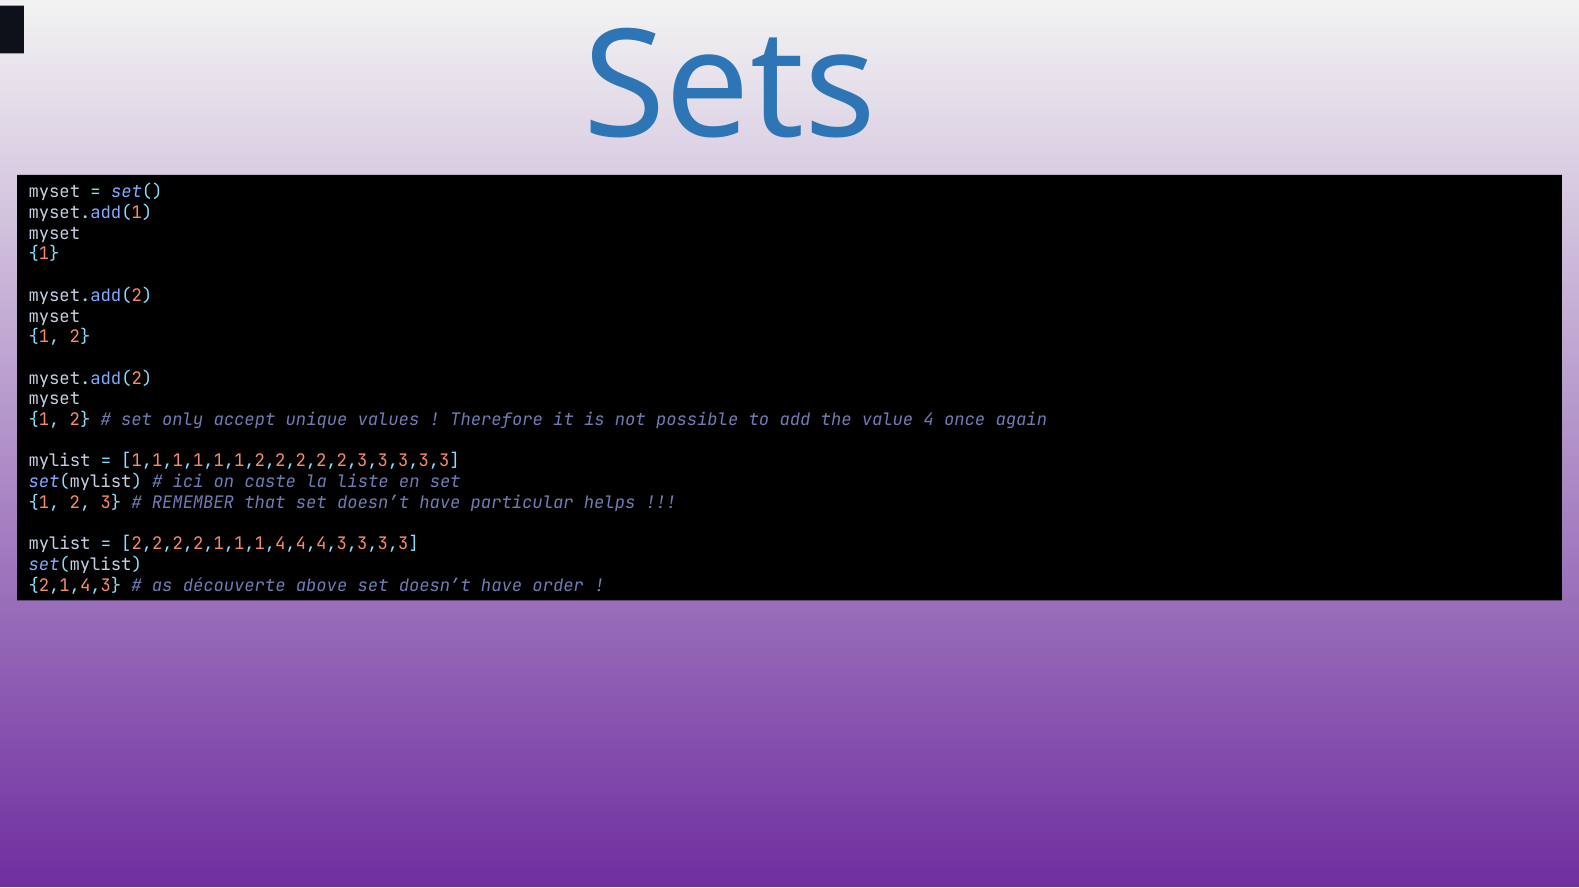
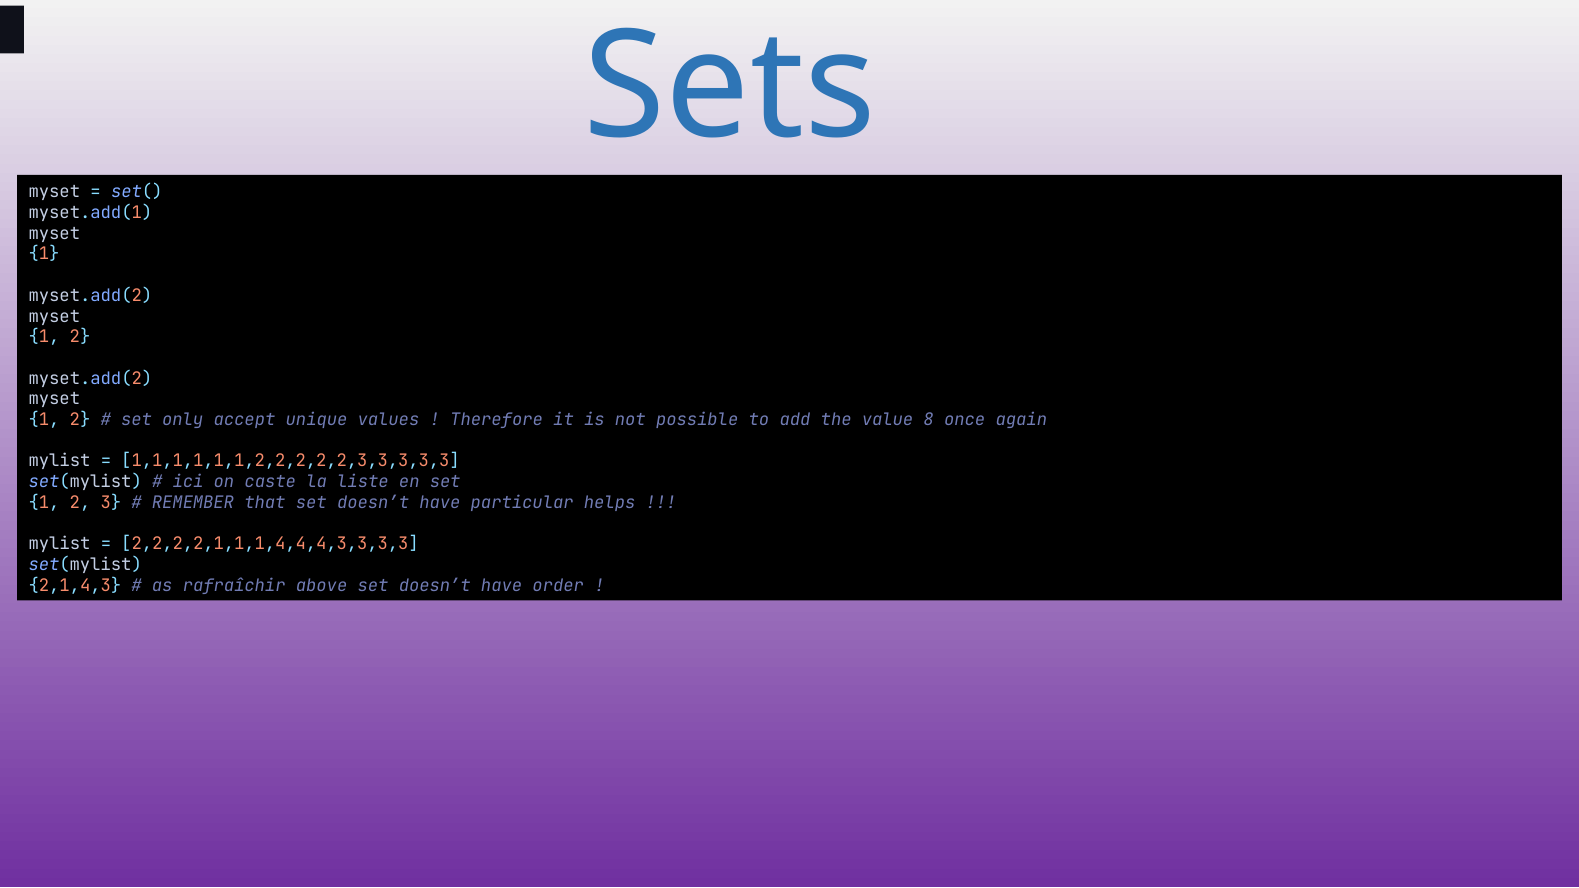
4: 4 -> 8
découverte: découverte -> rafraîchir
